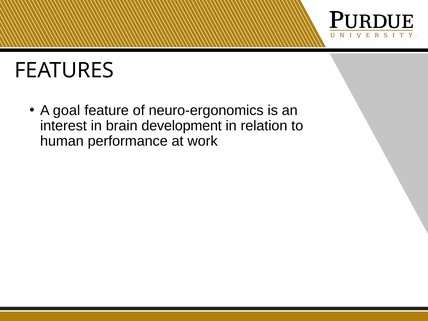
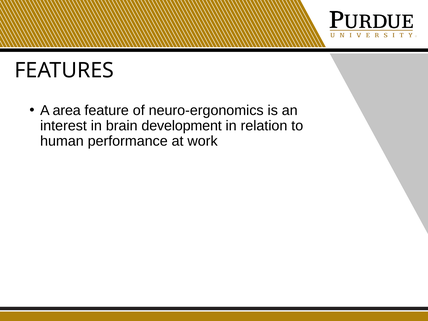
goal: goal -> area
